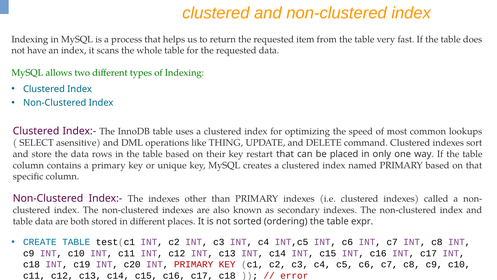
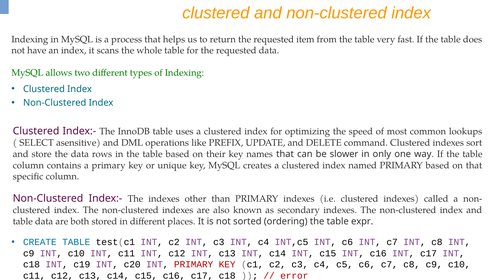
THING: THING -> PREFIX
restart: restart -> names
placed: placed -> slower
